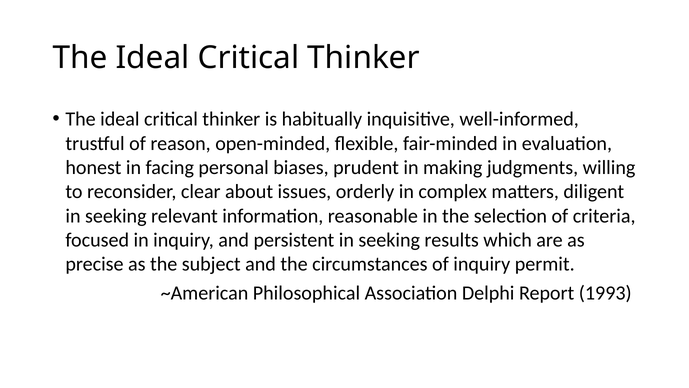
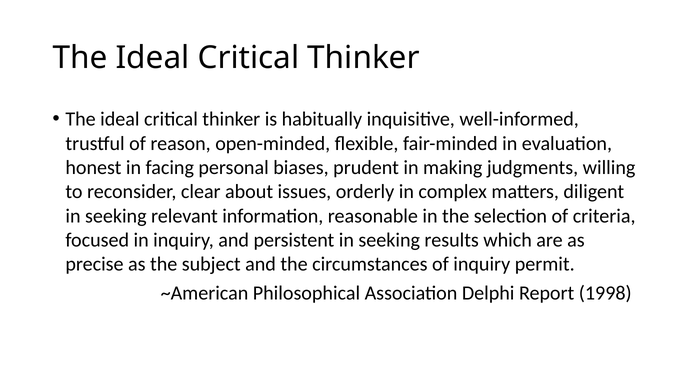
1993: 1993 -> 1998
